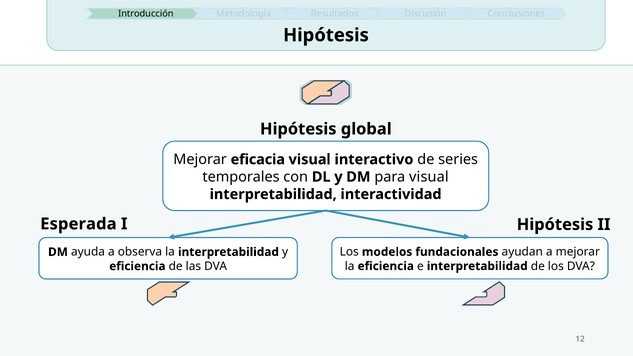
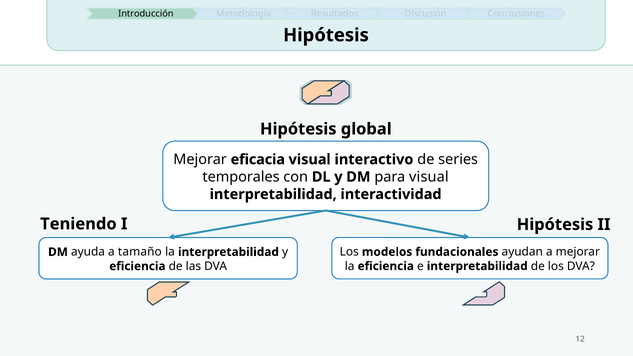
Esperada: Esperada -> Teniendo
observa: observa -> tamaño
